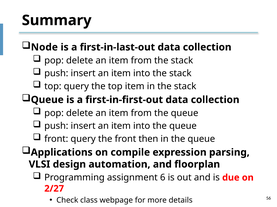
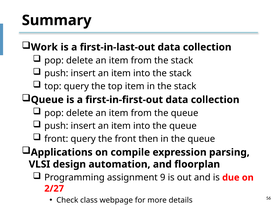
Node: Node -> Work
6: 6 -> 9
